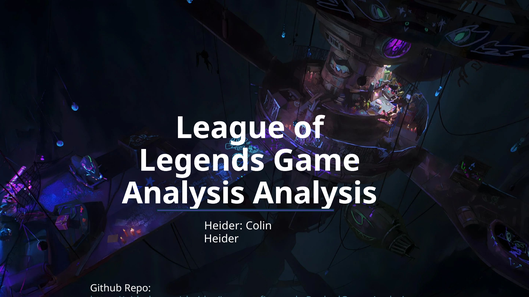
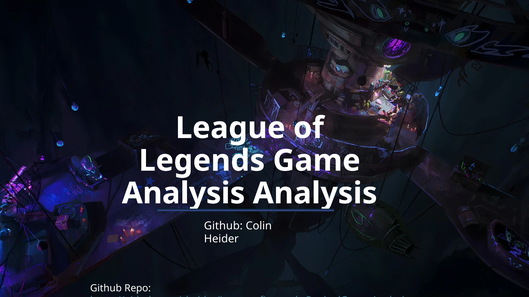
Heider at (223, 226): Heider -> Github
